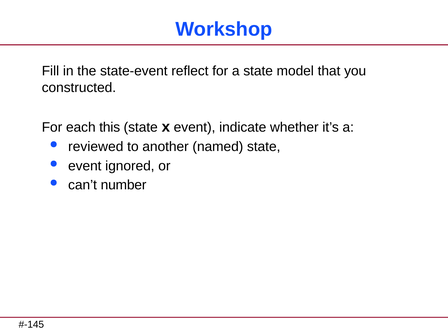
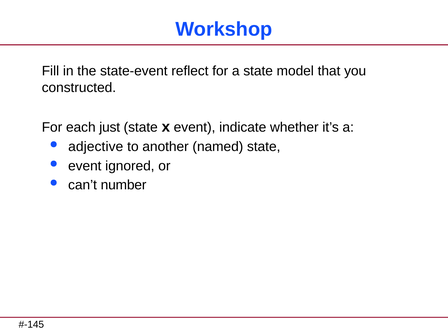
this: this -> just
reviewed: reviewed -> adjective
